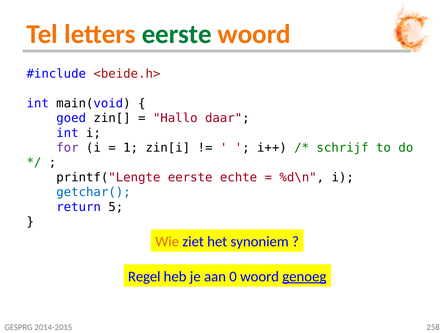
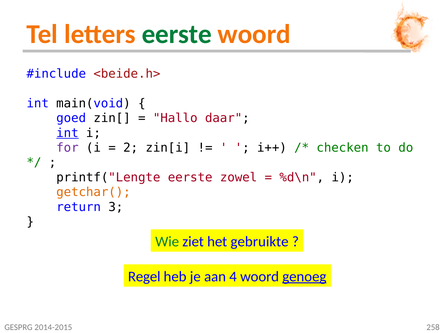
int at (67, 133) underline: none -> present
1: 1 -> 2
schrijf: schrijf -> checken
echte: echte -> zowel
getchar( colour: blue -> orange
5: 5 -> 3
Wie colour: orange -> green
synoniem: synoniem -> gebruikte
0: 0 -> 4
